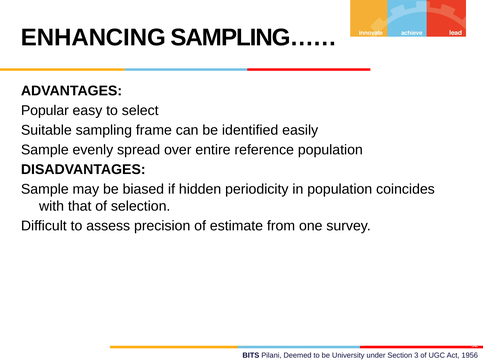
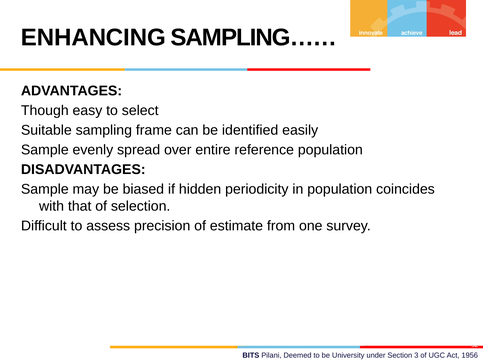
Popular: Popular -> Though
